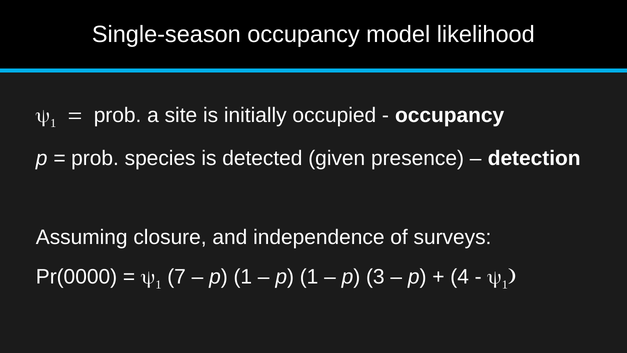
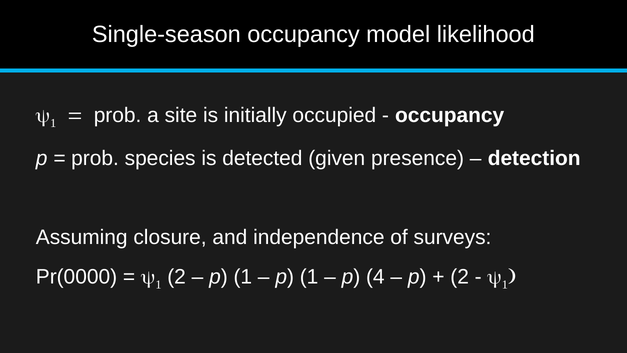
1 7: 7 -> 2
3: 3 -> 4
4 at (460, 277): 4 -> 2
